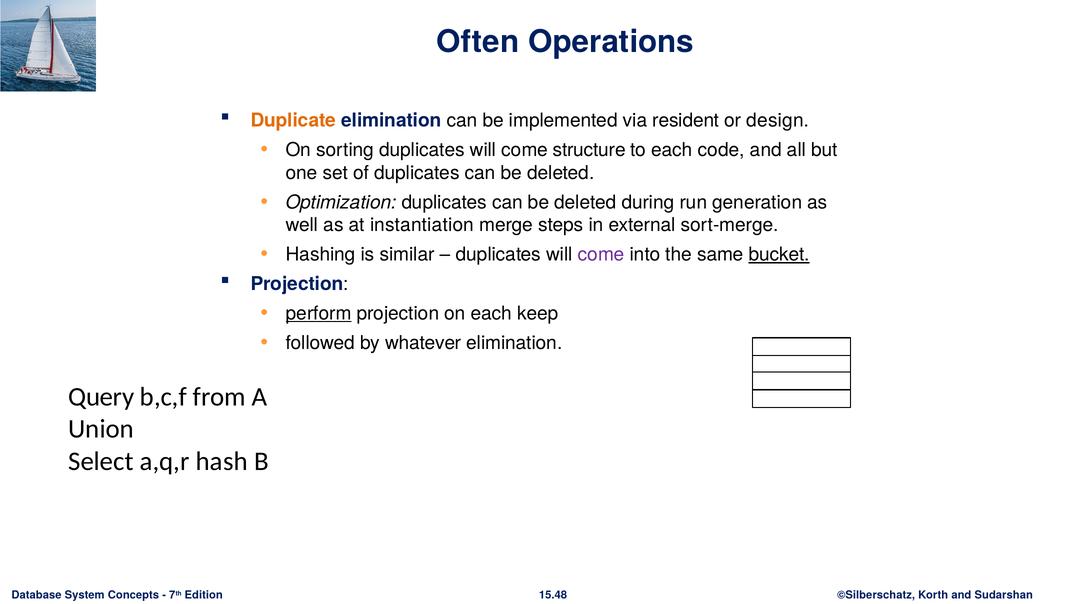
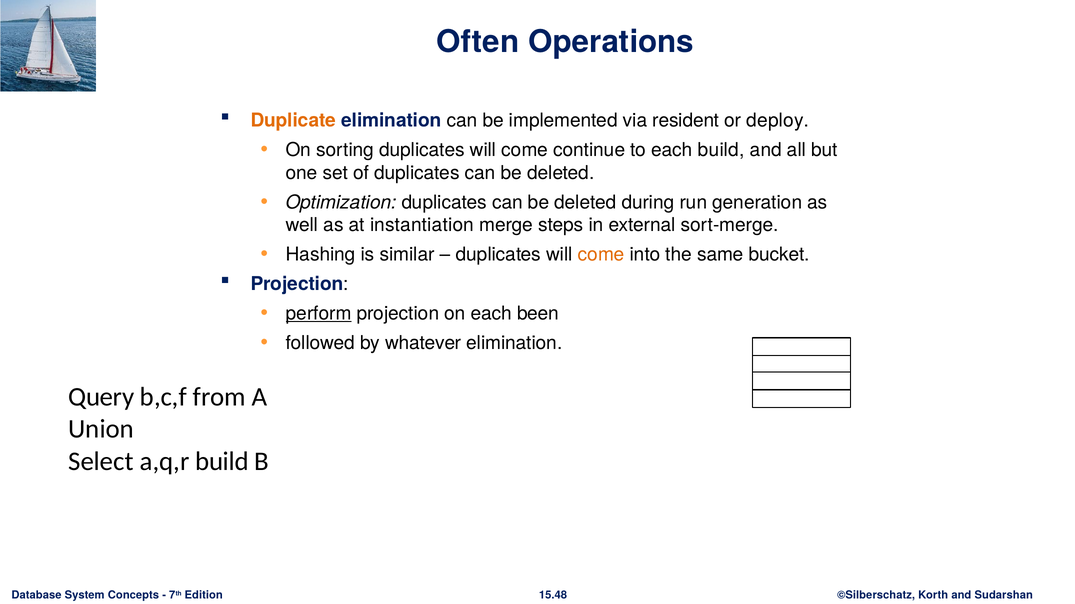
design: design -> deploy
structure: structure -> continue
each code: code -> build
come at (601, 255) colour: purple -> orange
bucket underline: present -> none
keep: keep -> been
a,q,r hash: hash -> build
